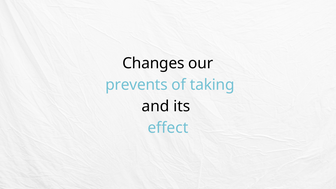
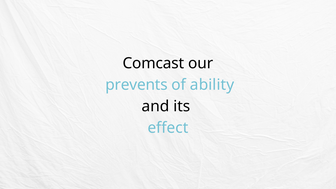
Changes: Changes -> Comcast
taking: taking -> ability
